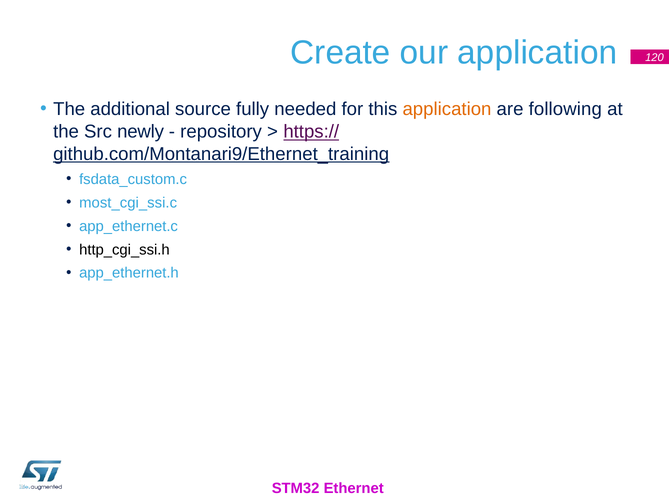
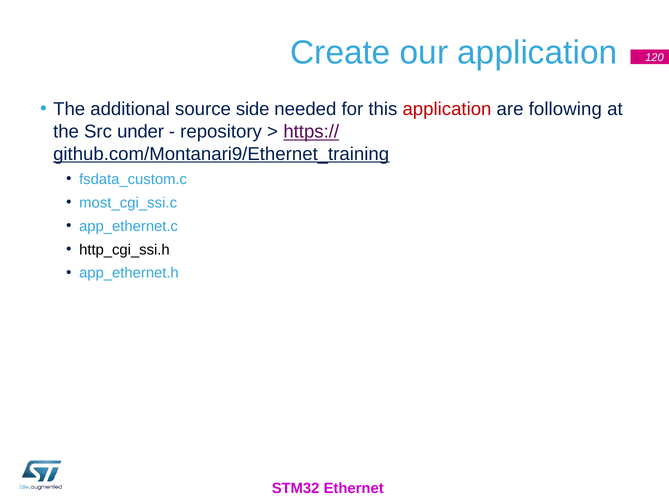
fully: fully -> side
application at (447, 109) colour: orange -> red
newly: newly -> under
